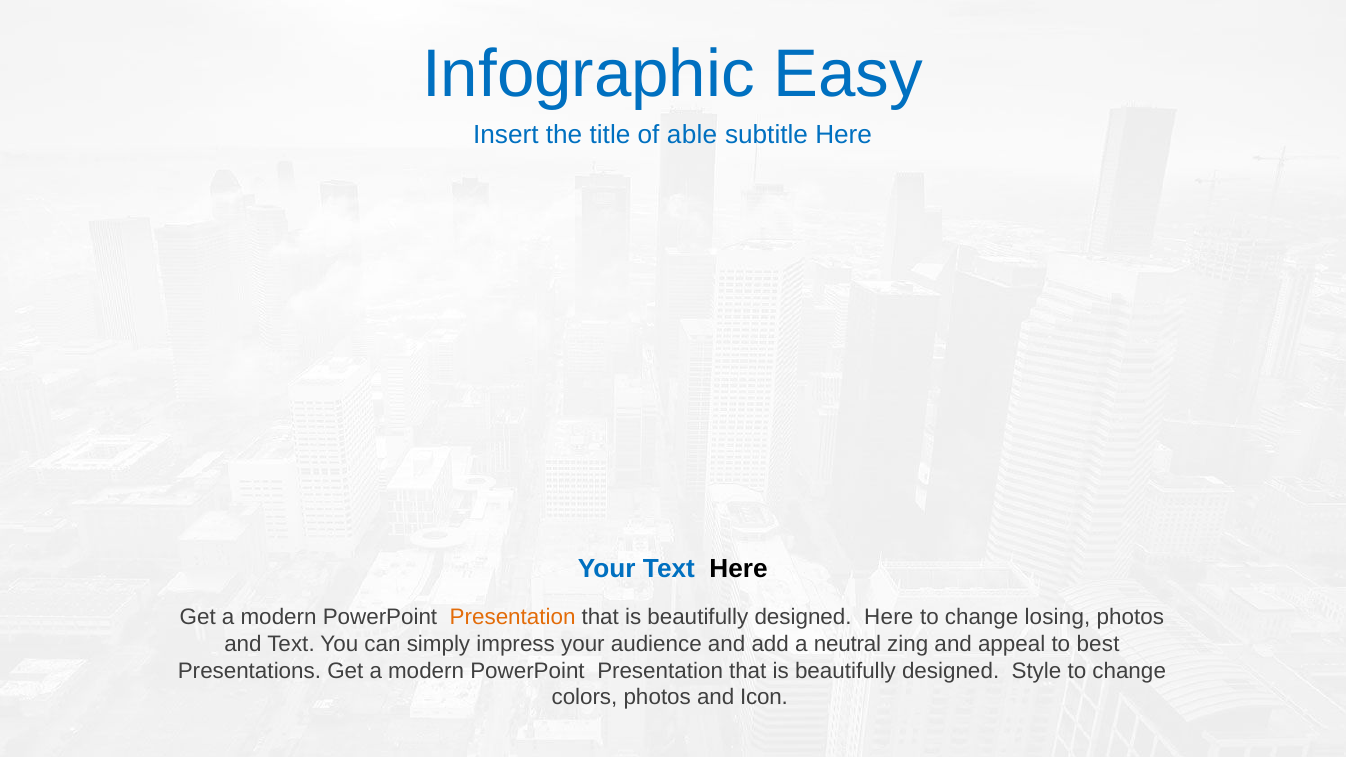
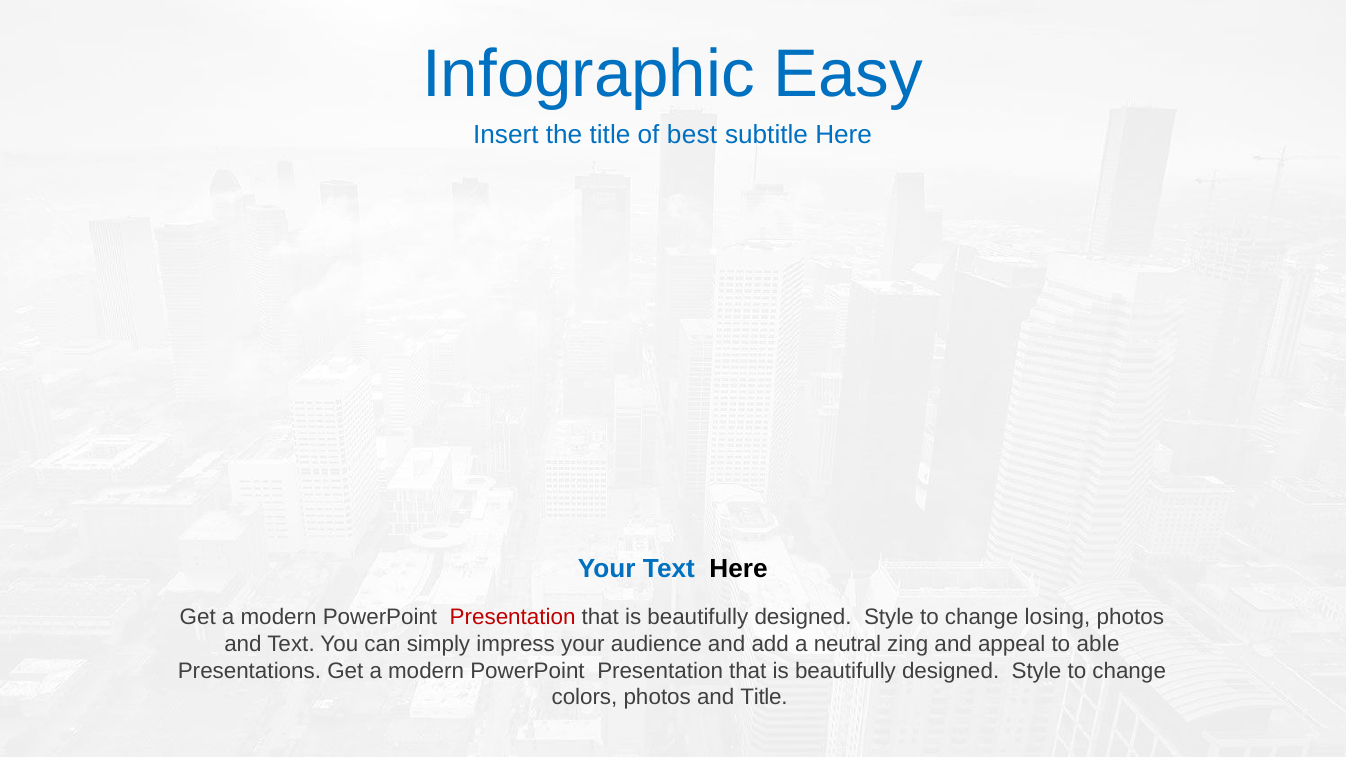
able: able -> best
Presentation at (513, 617) colour: orange -> red
Here at (889, 617): Here -> Style
best: best -> able
and Icon: Icon -> Title
